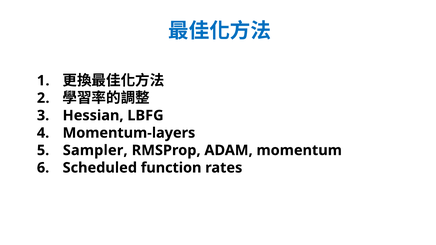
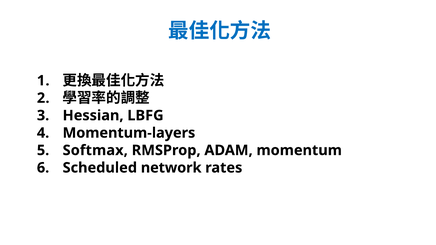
Sampler: Sampler -> Softmax
function: function -> network
